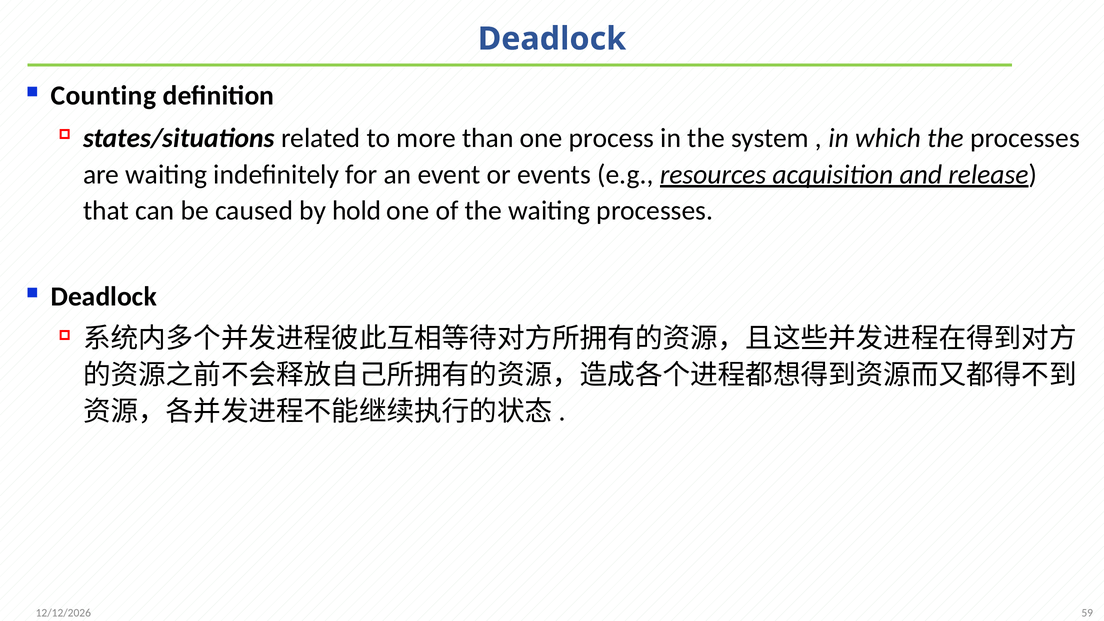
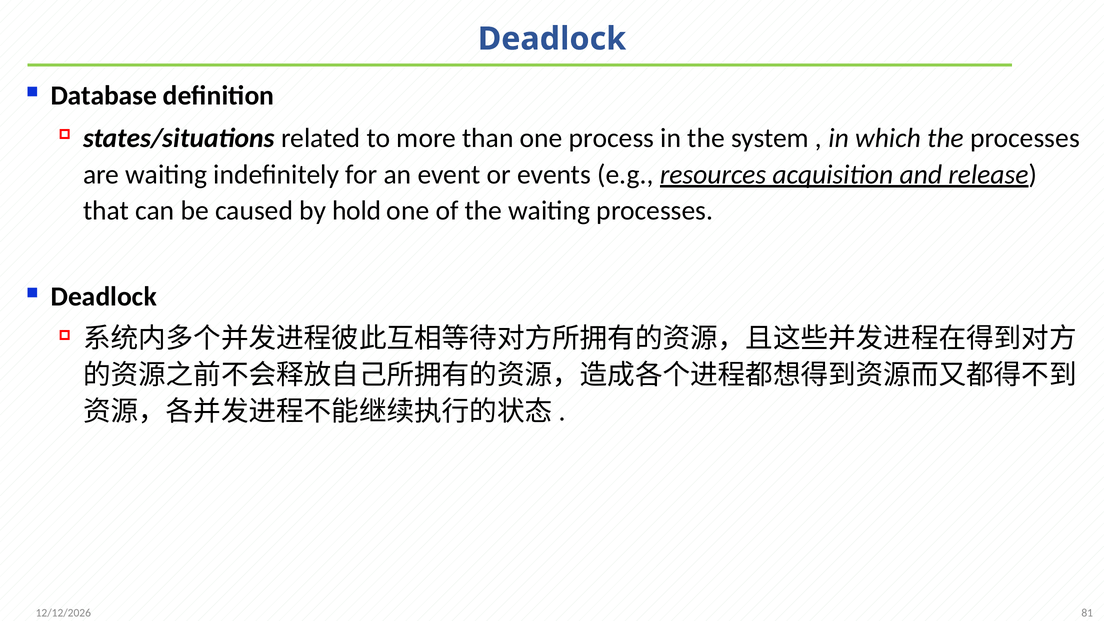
Counting: Counting -> Database
59: 59 -> 81
